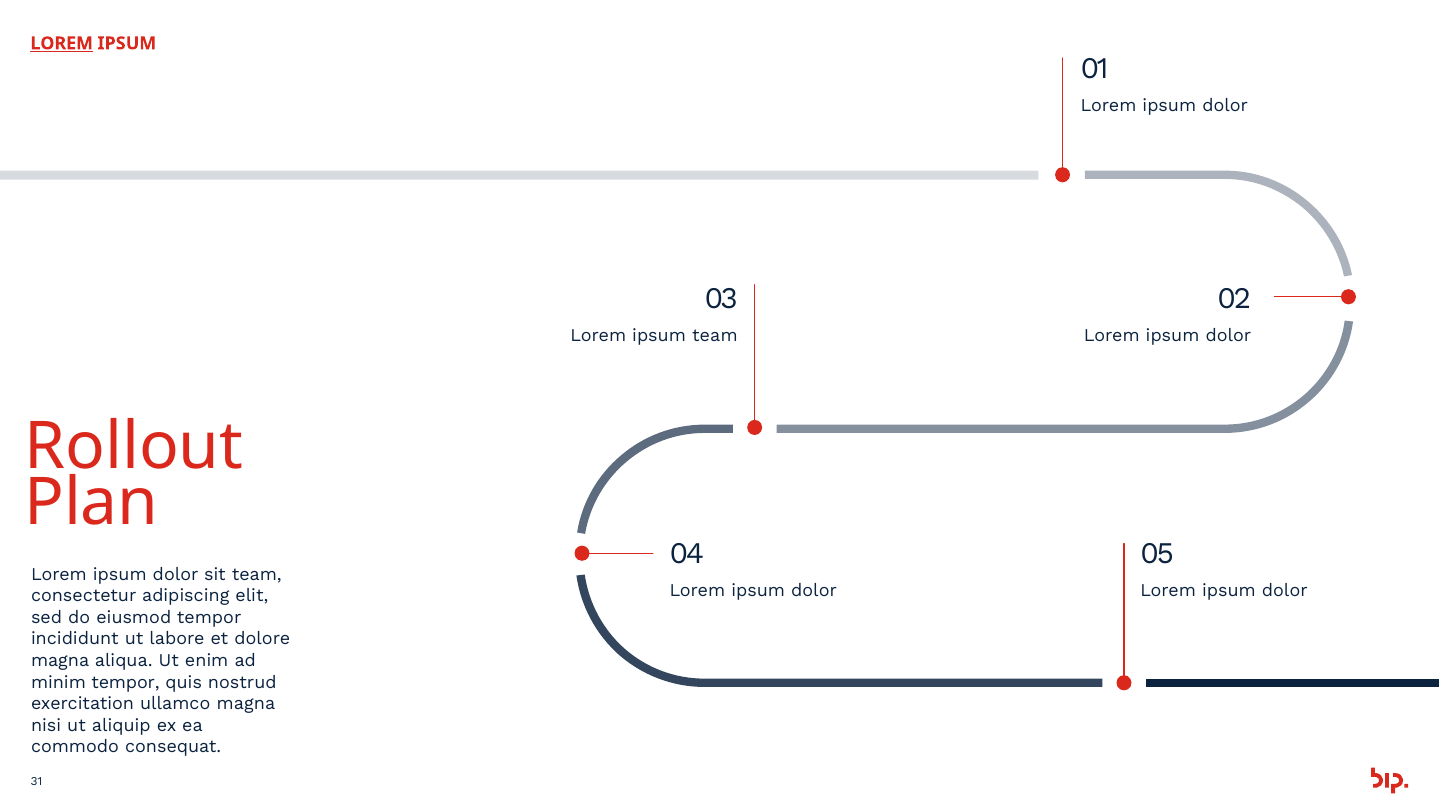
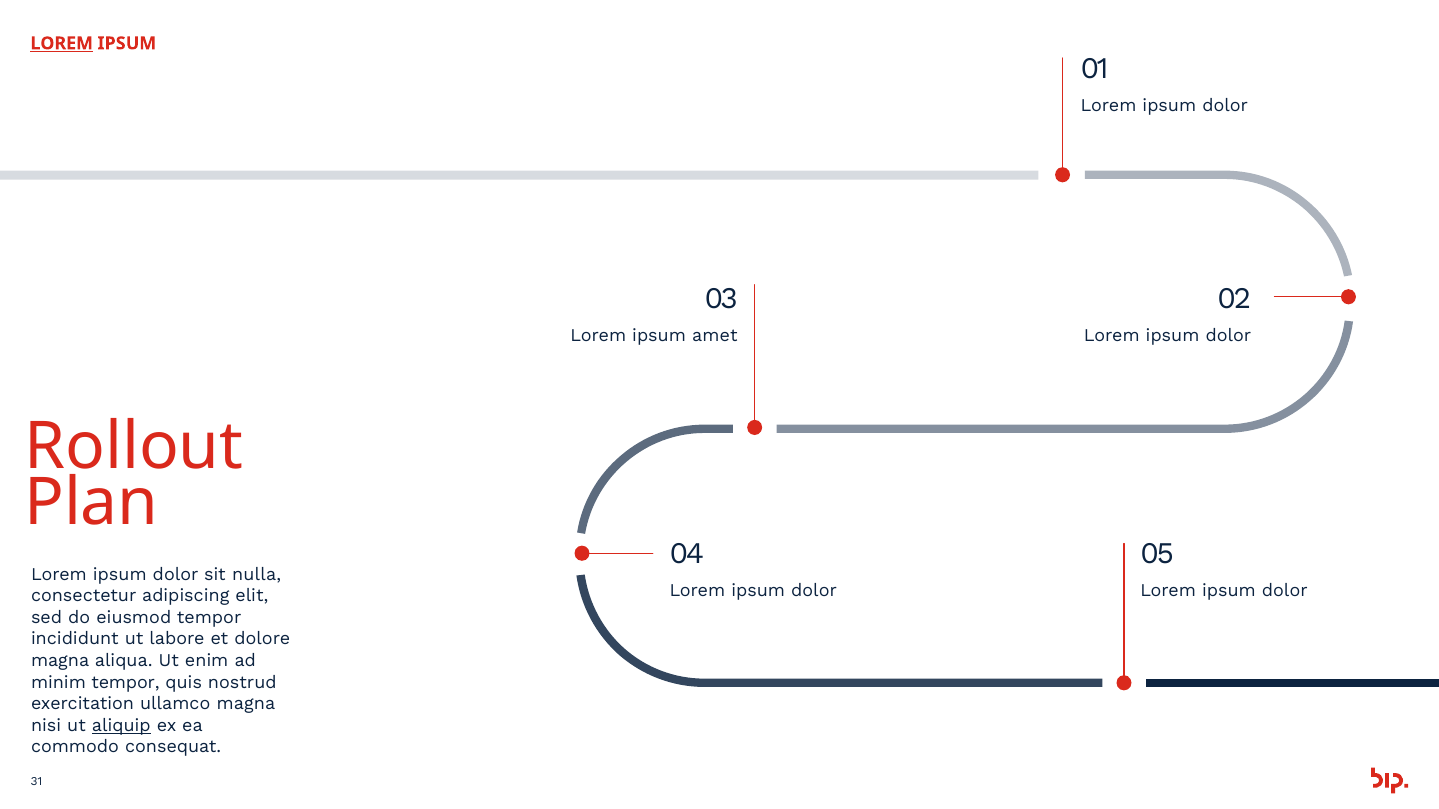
ipsum team: team -> amet
sit team: team -> nulla
aliquip underline: none -> present
